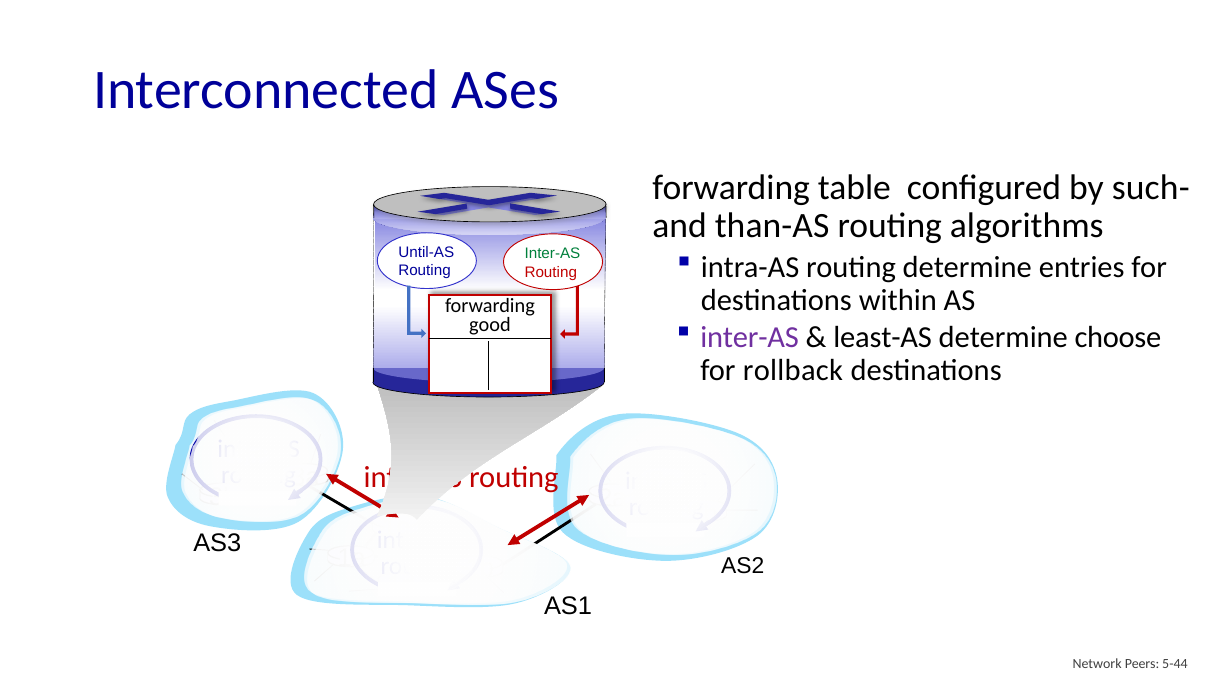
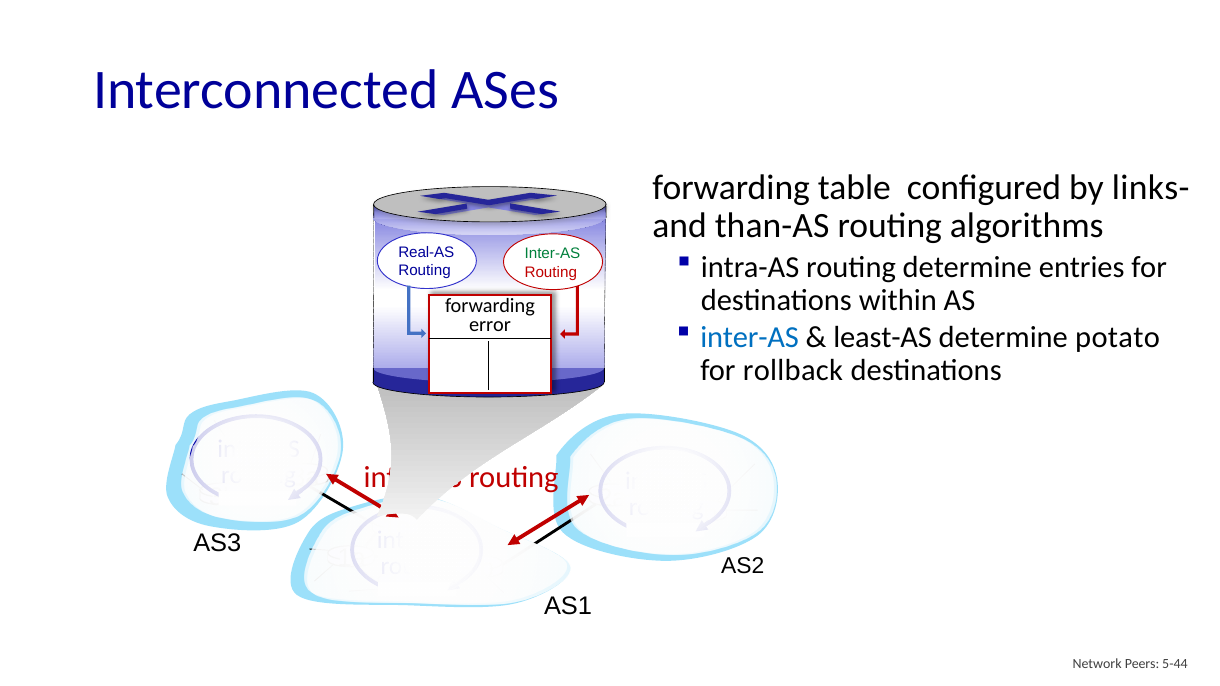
such-: such- -> links-
Until-AS: Until-AS -> Real-AS
good: good -> error
inter-AS at (750, 338) colour: purple -> blue
choose: choose -> potato
